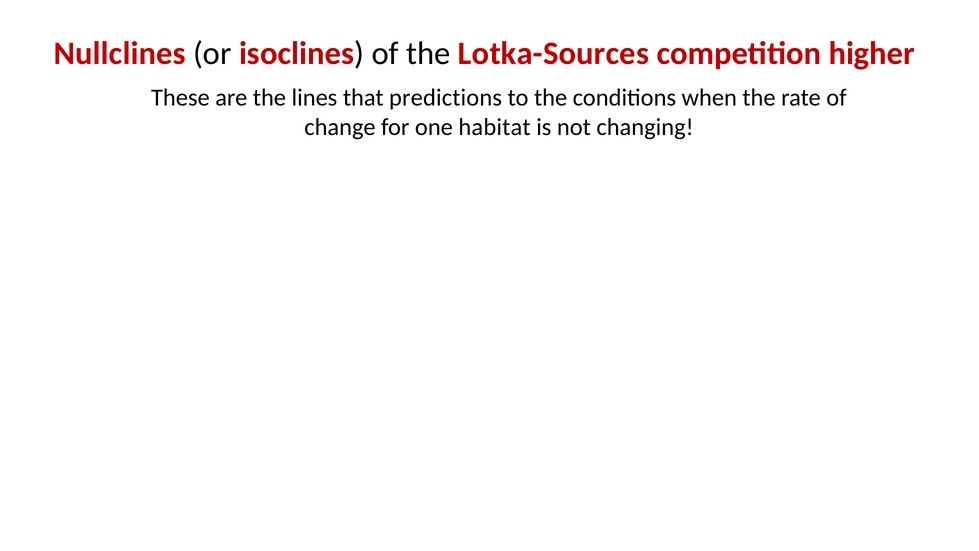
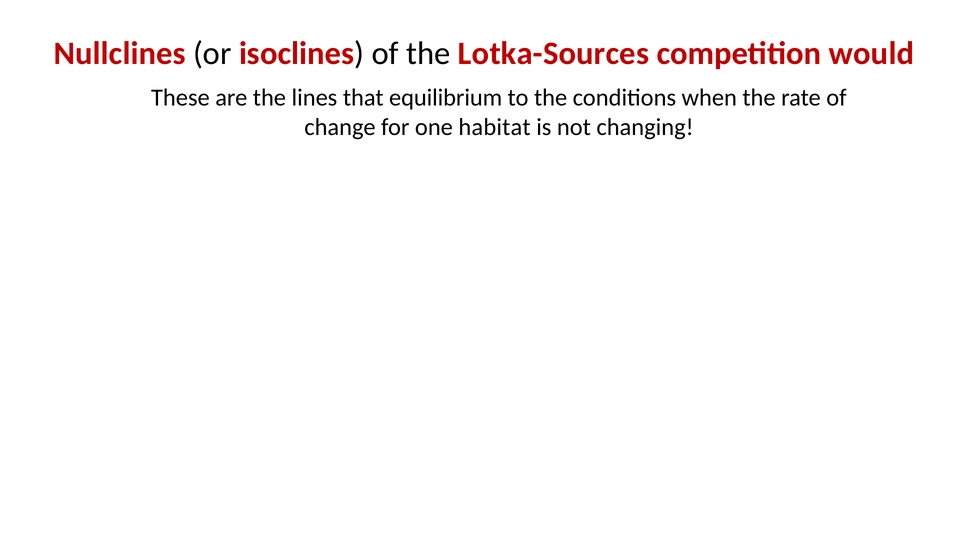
higher: higher -> would
predictions: predictions -> equilibrium
